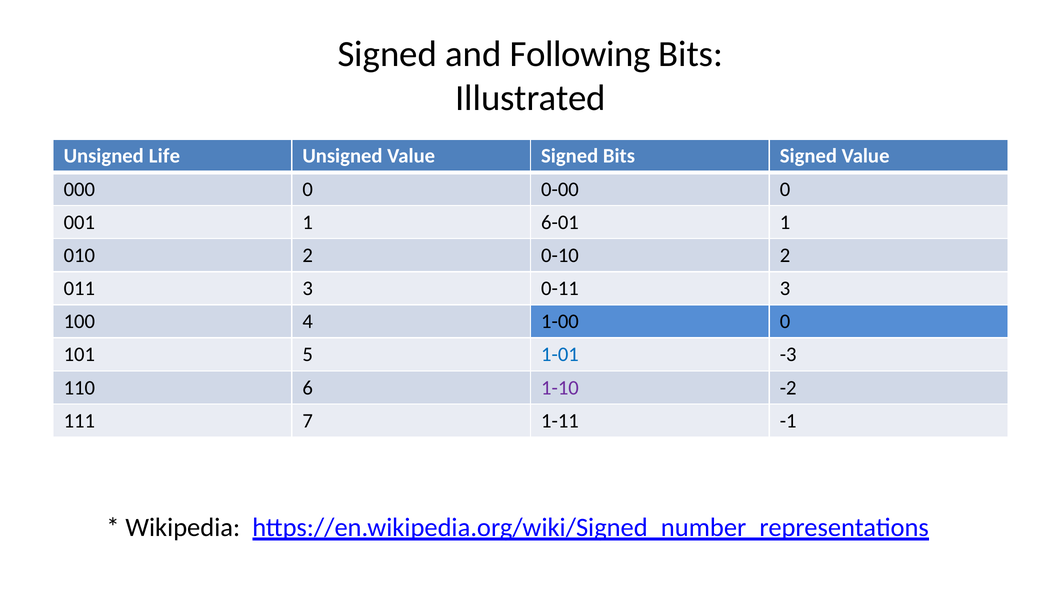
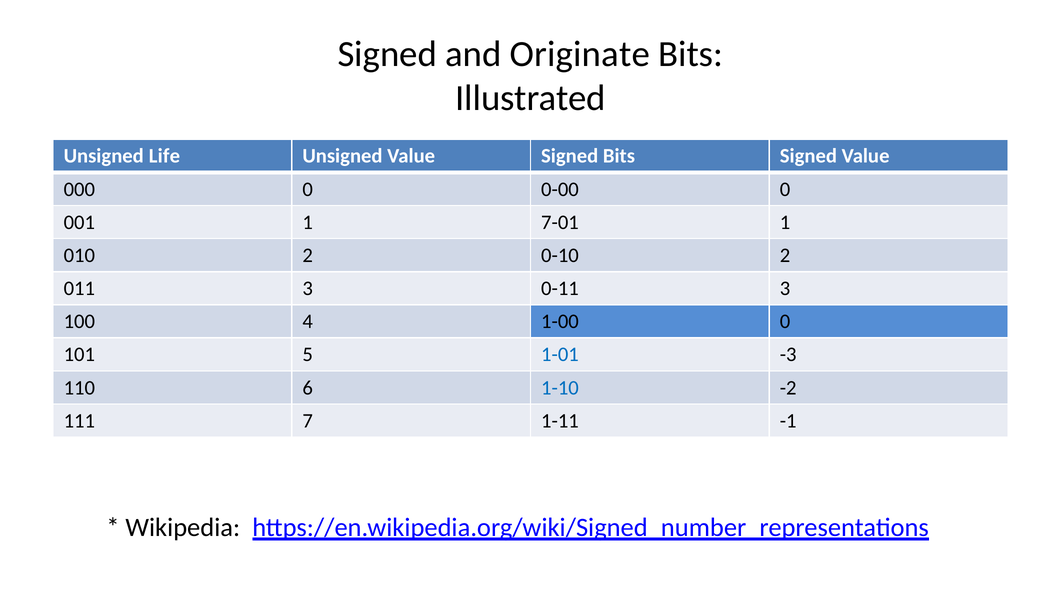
Following: Following -> Originate
6-01: 6-01 -> 7-01
1-10 colour: purple -> blue
